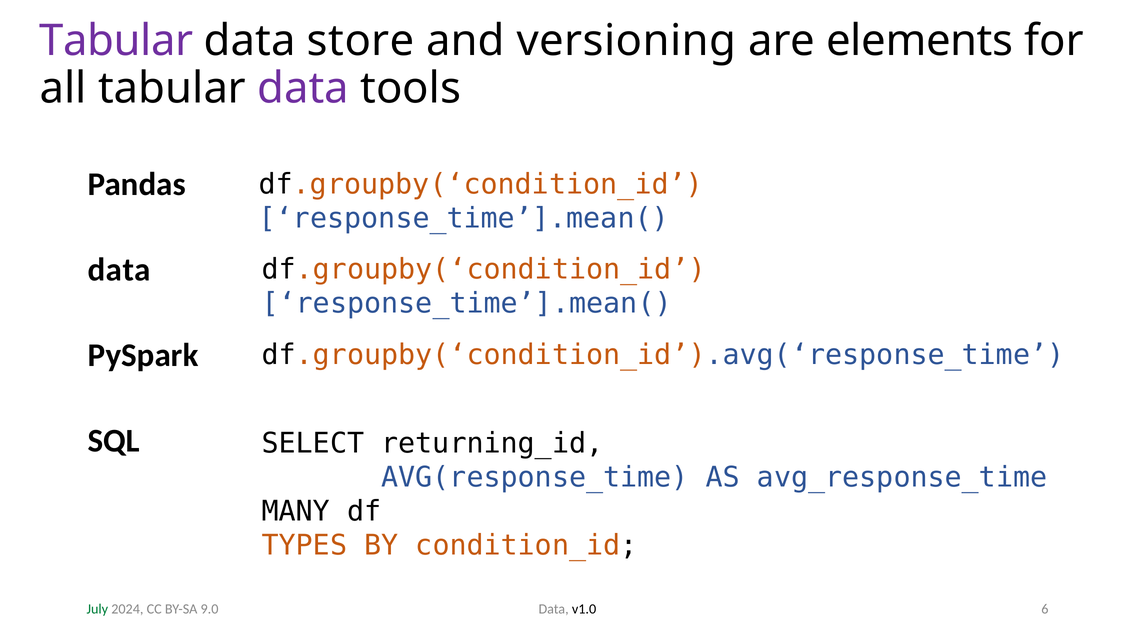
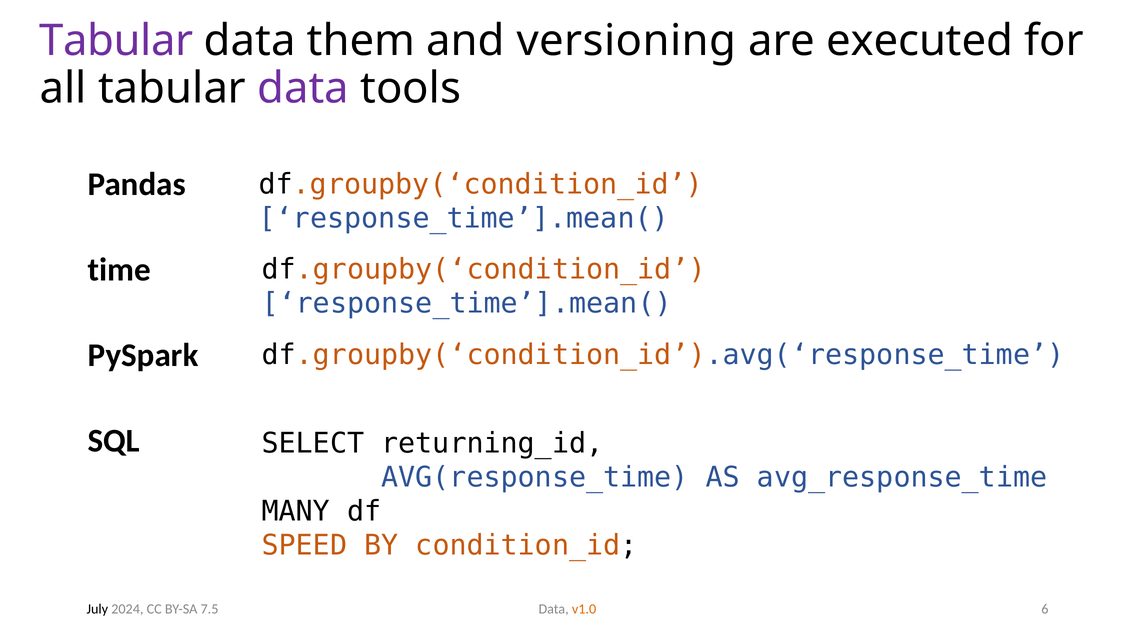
store: store -> them
elements: elements -> executed
data at (119, 270): data -> time
TYPES: TYPES -> SPEED
v1.0 colour: black -> orange
July colour: green -> black
9.0: 9.0 -> 7.5
